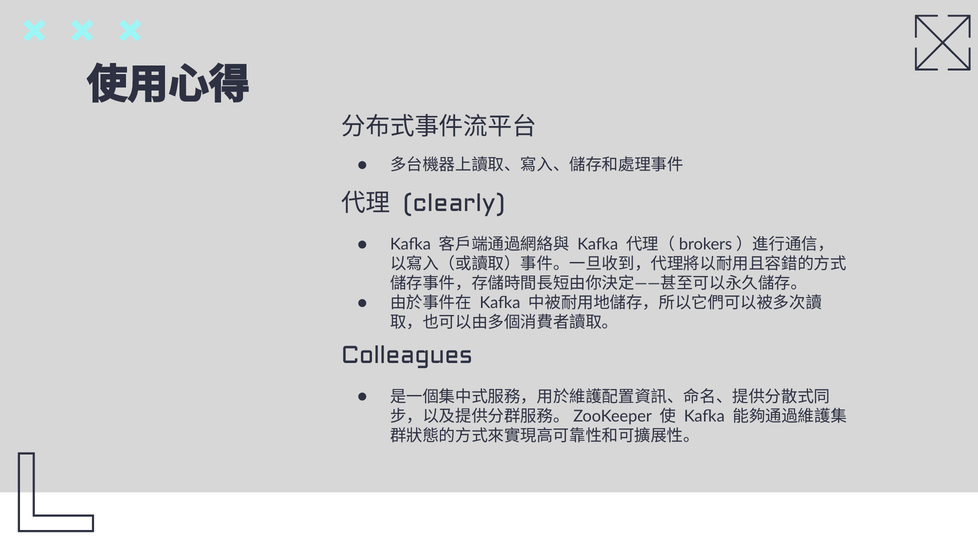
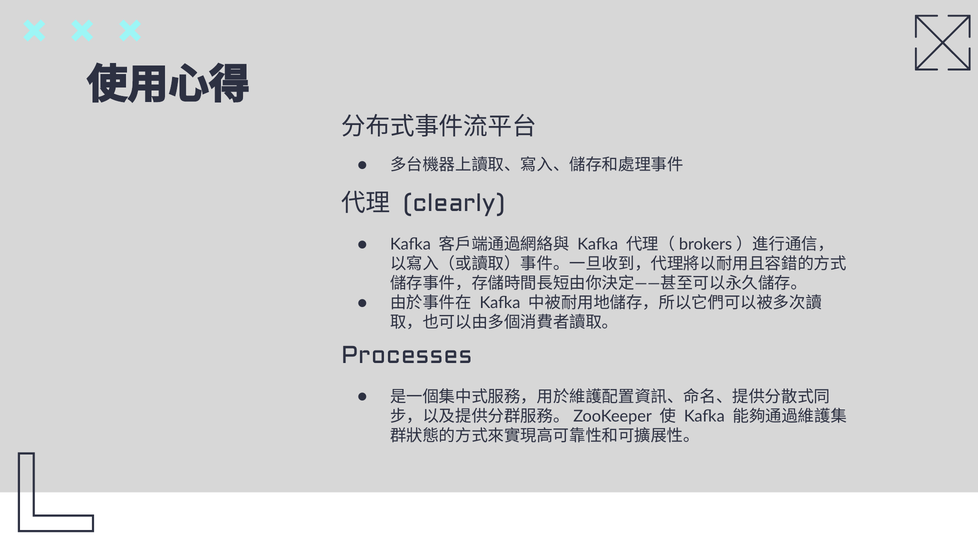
Colleagues: Colleagues -> Processes
